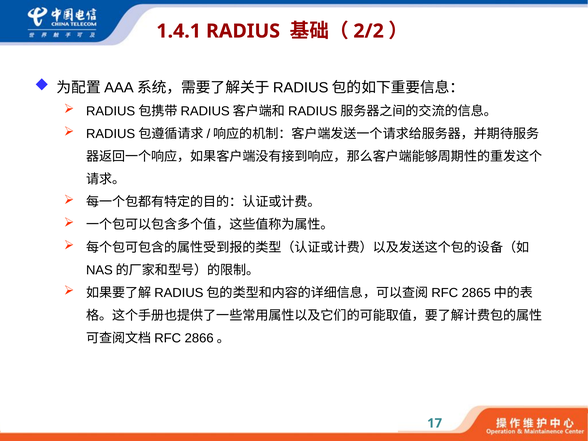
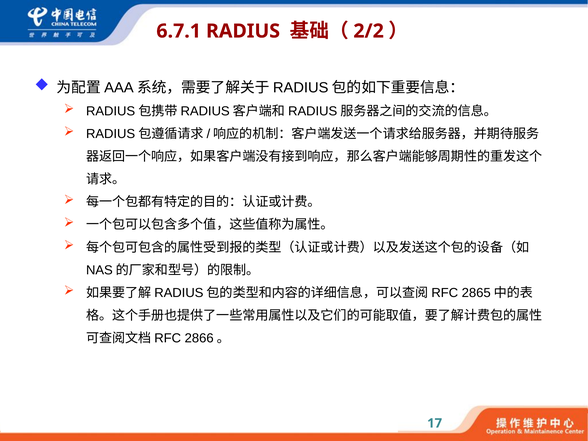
1.4.1: 1.4.1 -> 6.7.1
